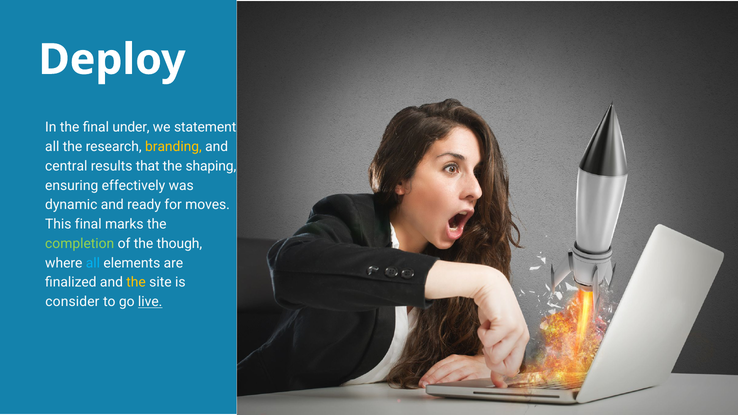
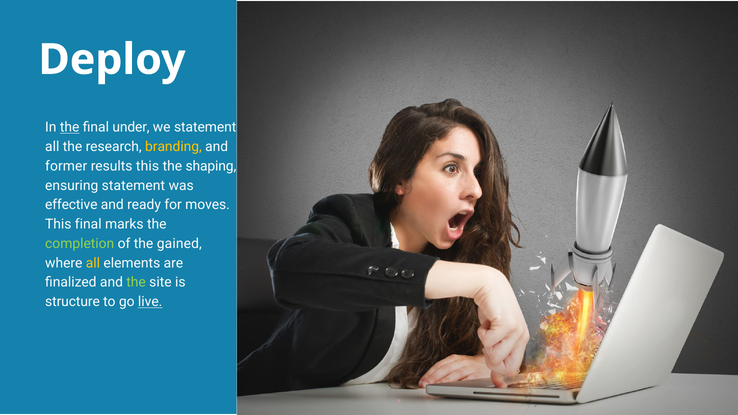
the at (70, 127) underline: none -> present
central: central -> former
results that: that -> this
ensuring effectively: effectively -> statement
dynamic: dynamic -> effective
though: though -> gained
all at (93, 263) colour: light blue -> yellow
the at (136, 282) colour: yellow -> light green
consider: consider -> structure
